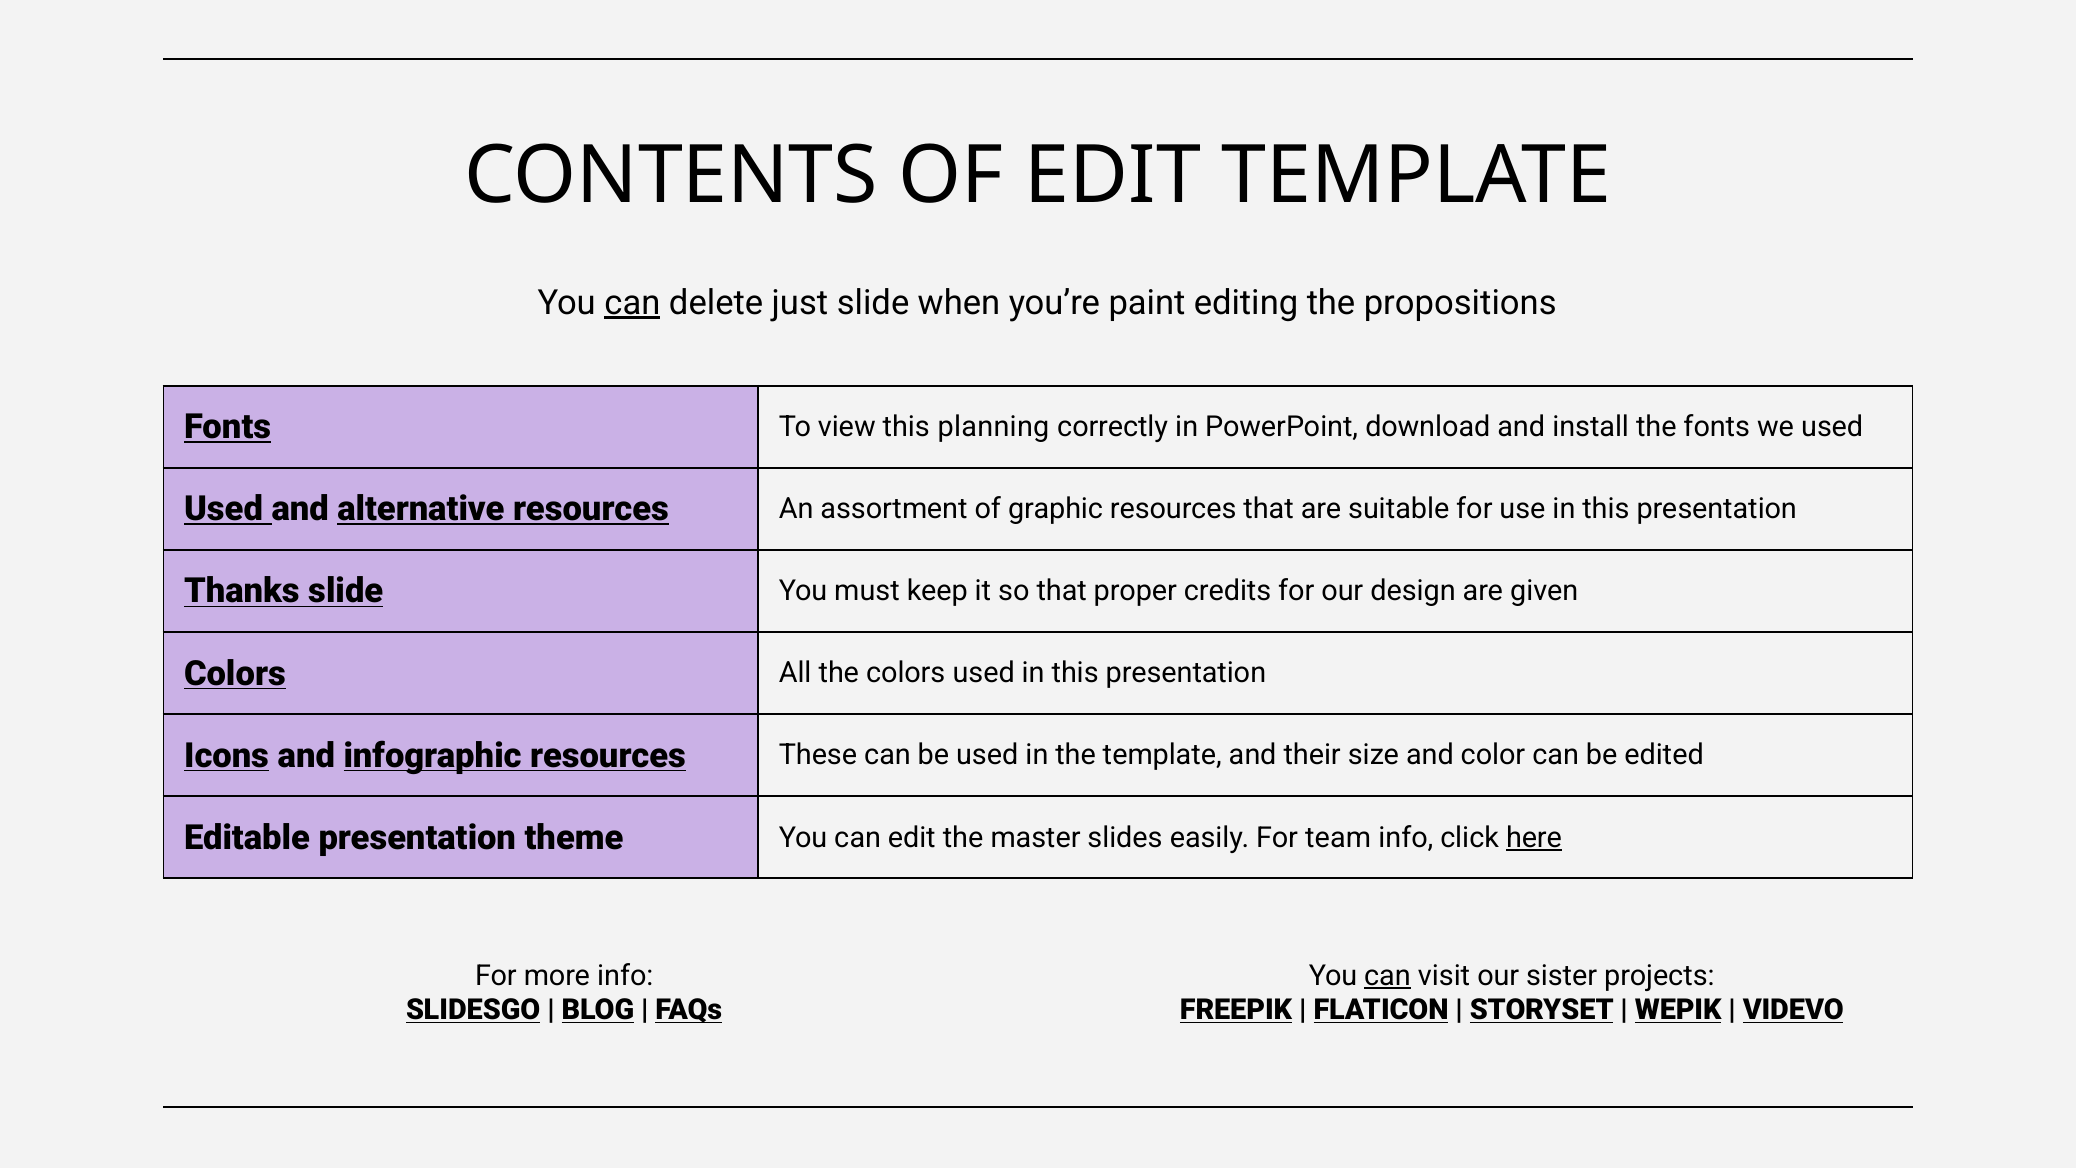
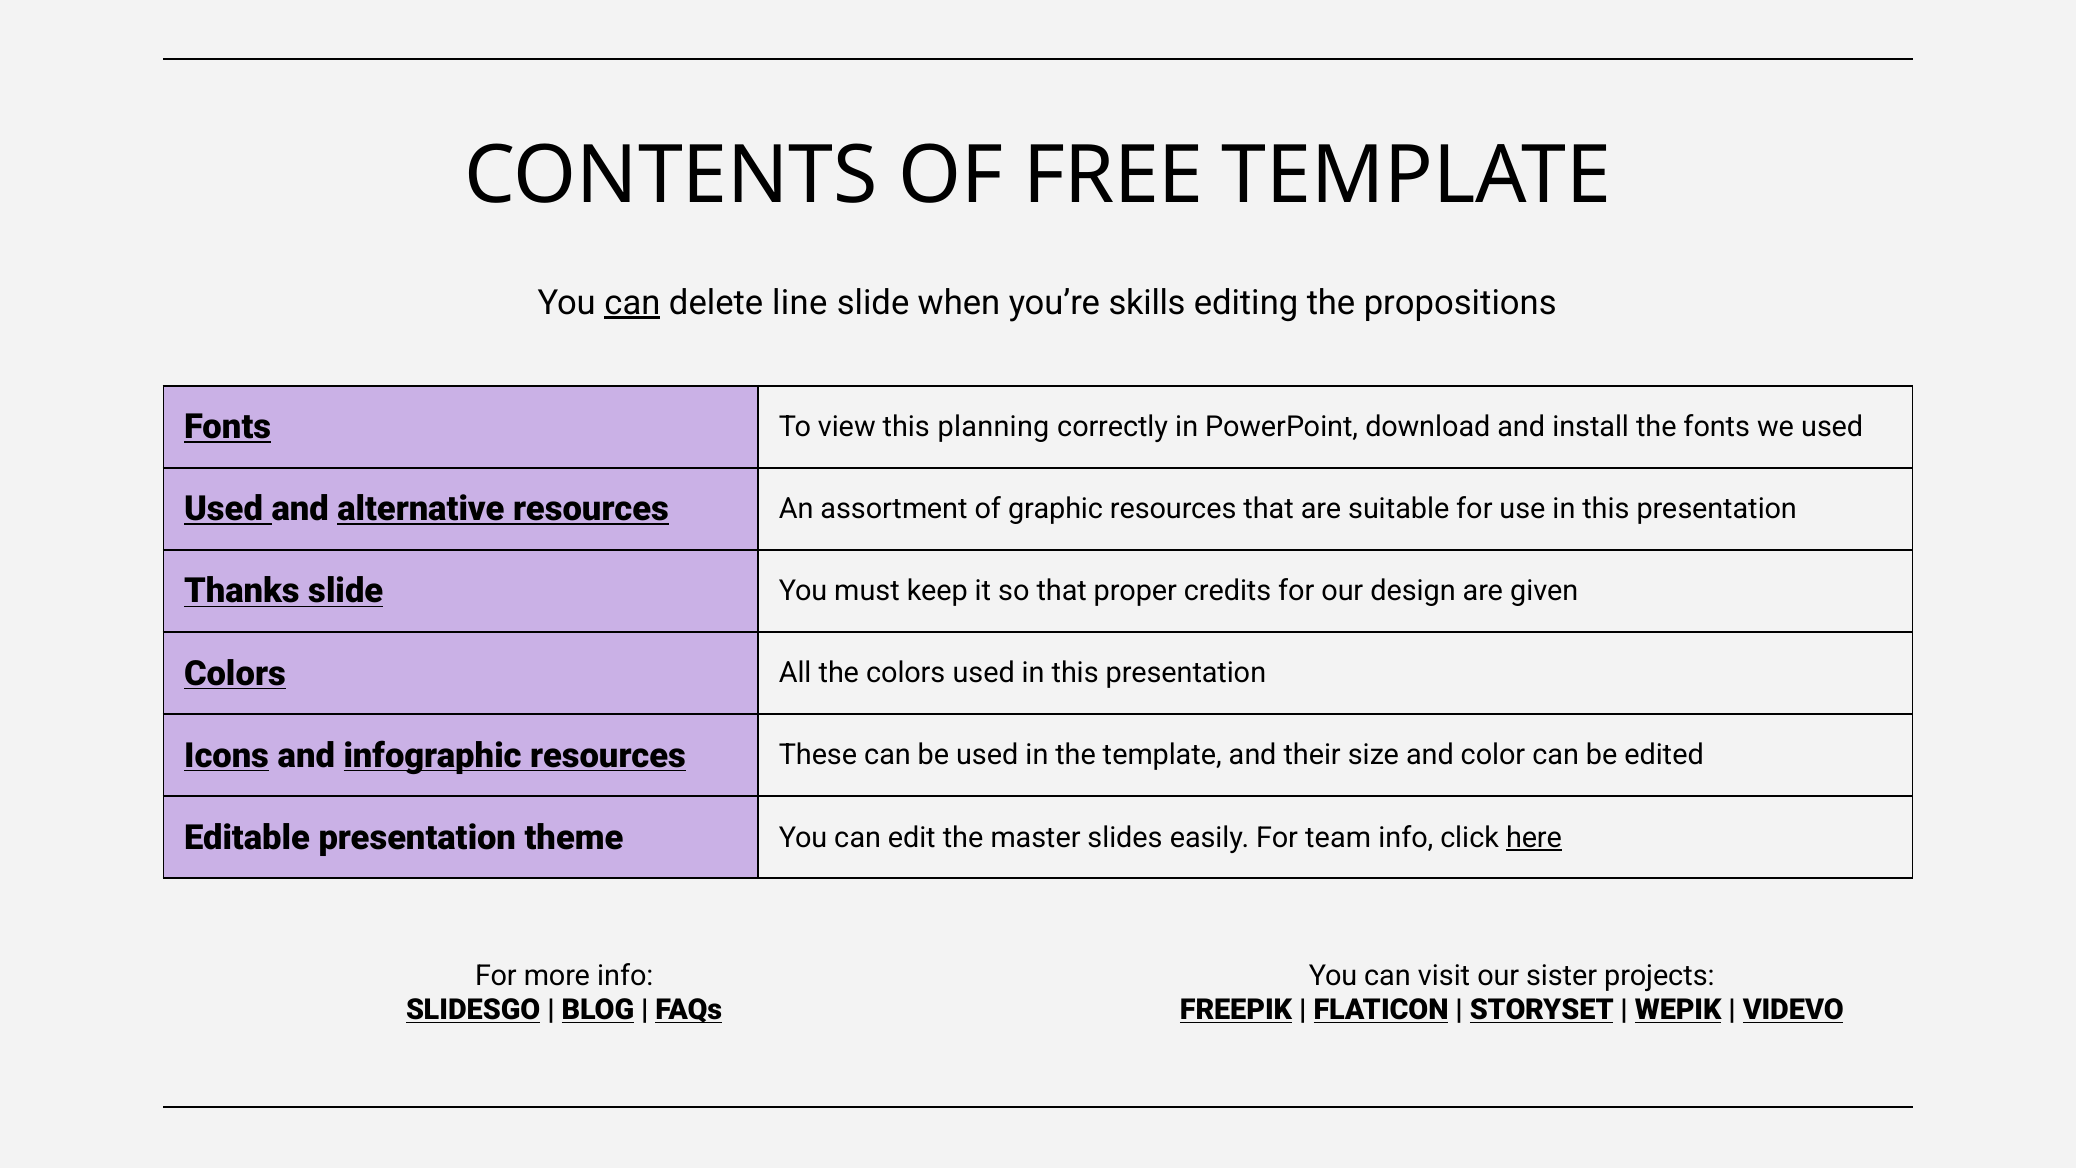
OF EDIT: EDIT -> FREE
just: just -> line
paint: paint -> skills
can at (1387, 976) underline: present -> none
